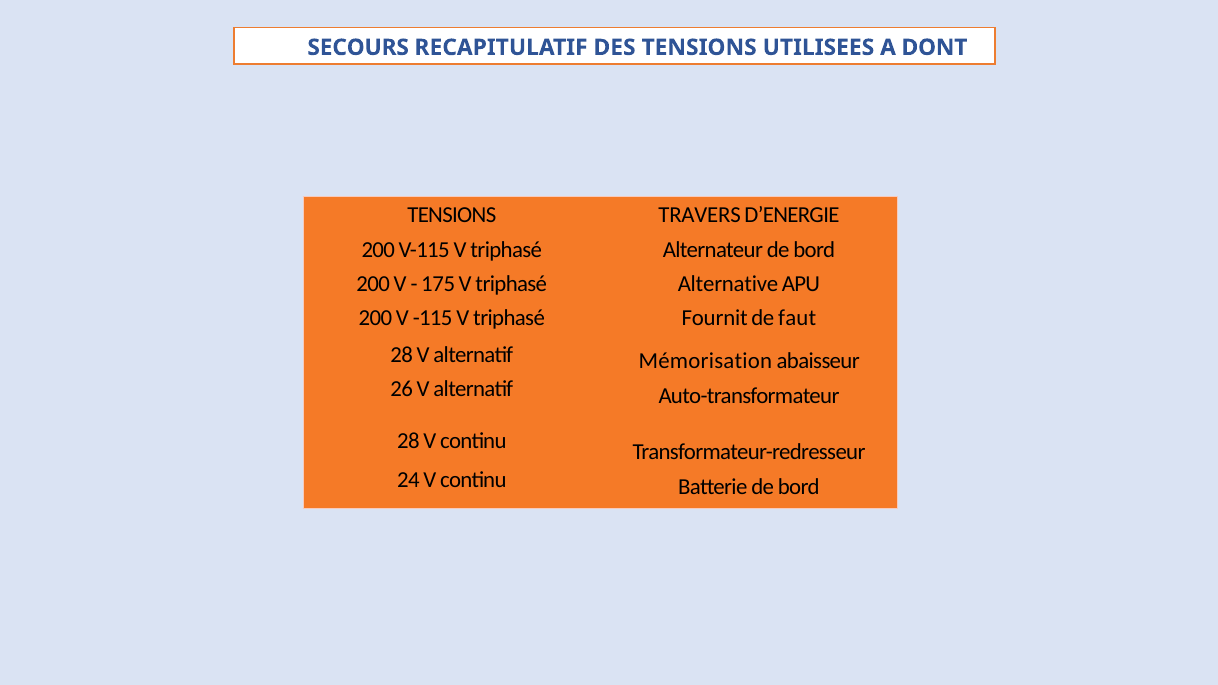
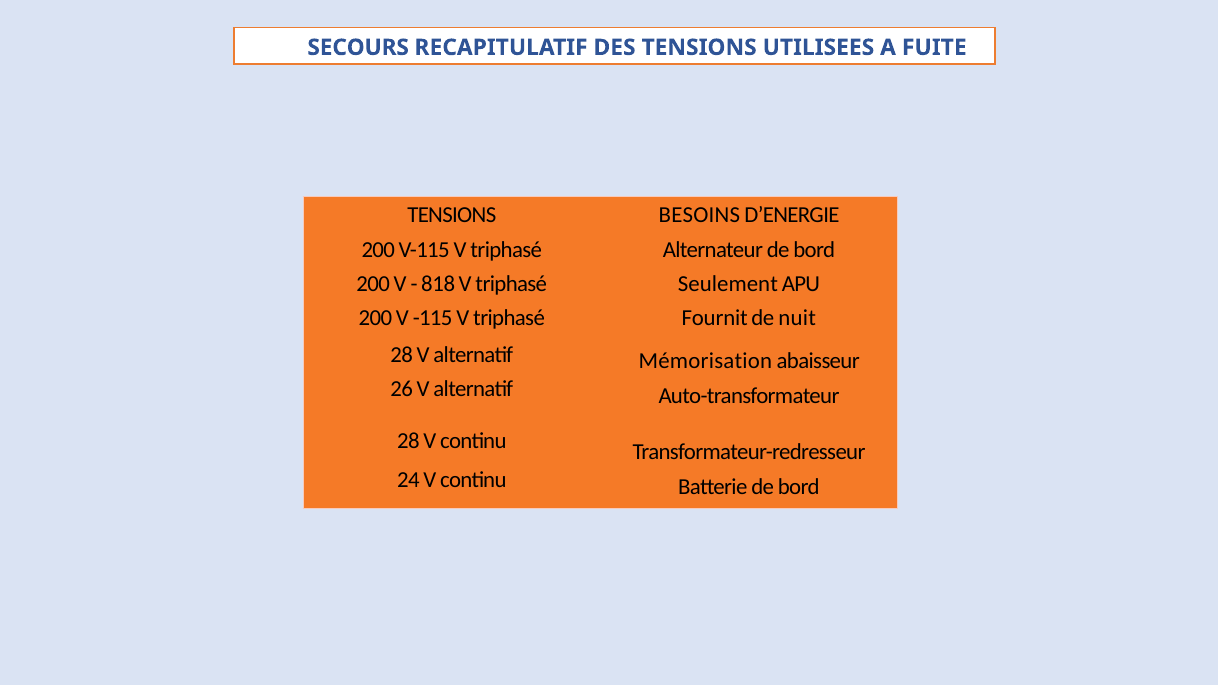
DONT: DONT -> FUITE
TRAVERS: TRAVERS -> BESOINS
175: 175 -> 818
Alternative: Alternative -> Seulement
faut: faut -> nuit
